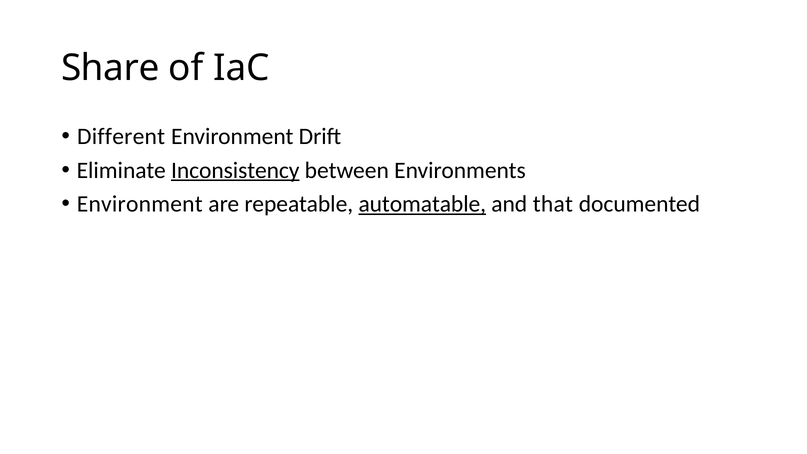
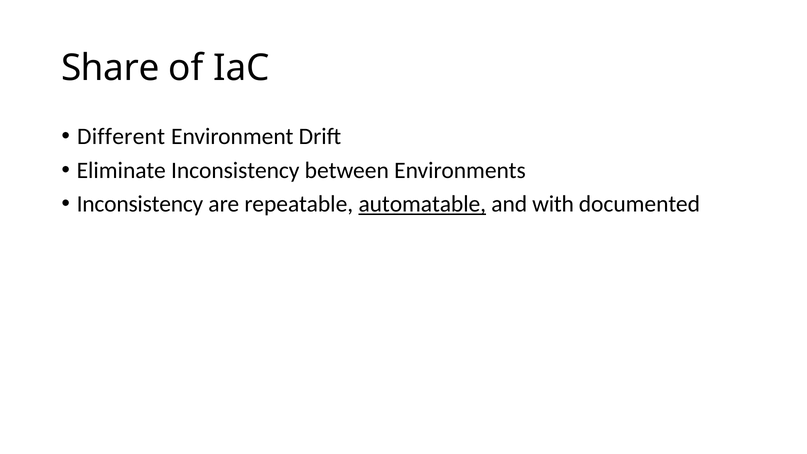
Inconsistency at (235, 170) underline: present -> none
Environment at (140, 204): Environment -> Inconsistency
that: that -> with
